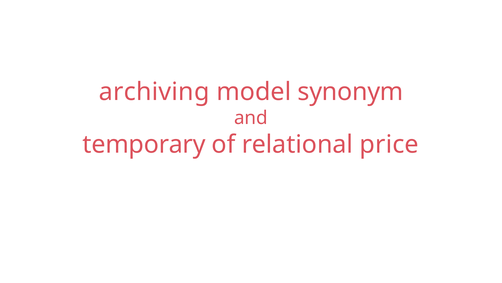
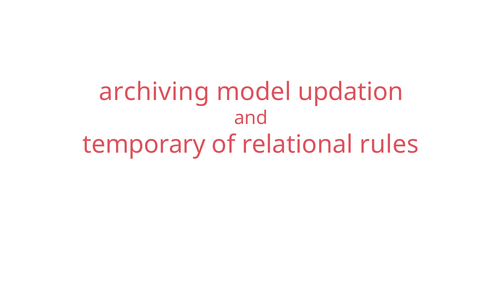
synonym: synonym -> updation
price: price -> rules
